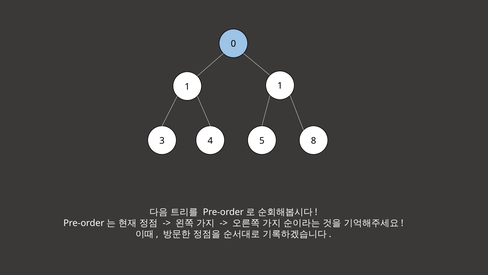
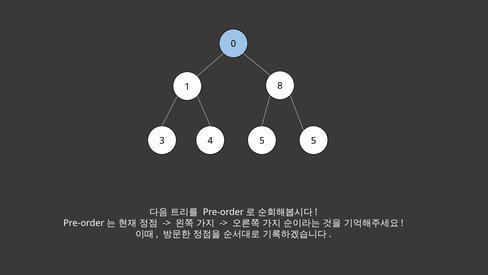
1 1: 1 -> 8
4 8: 8 -> 5
